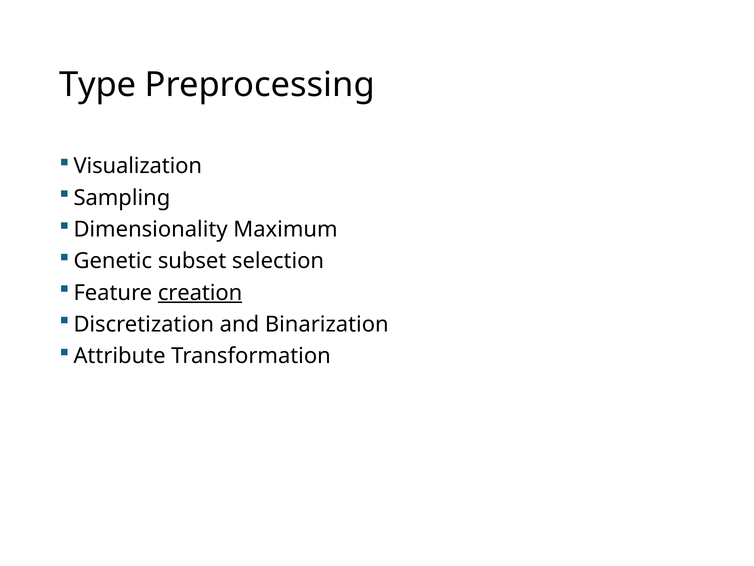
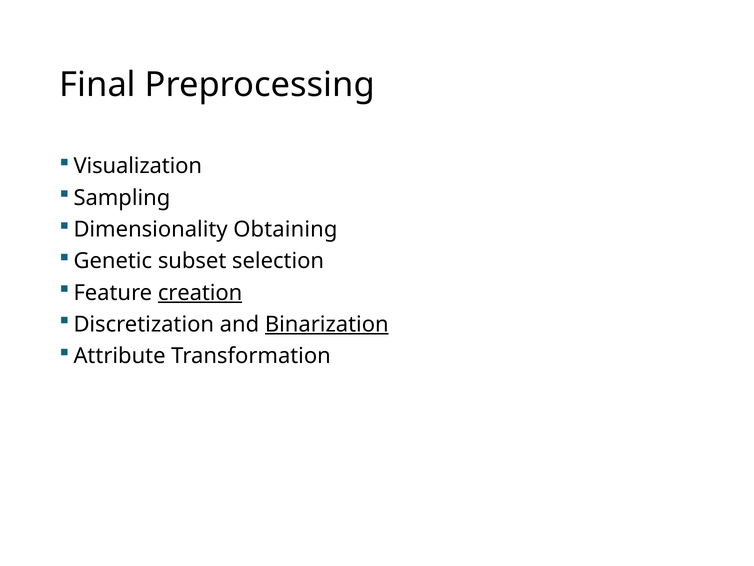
Type: Type -> Final
Maximum: Maximum -> Obtaining
Binarization underline: none -> present
